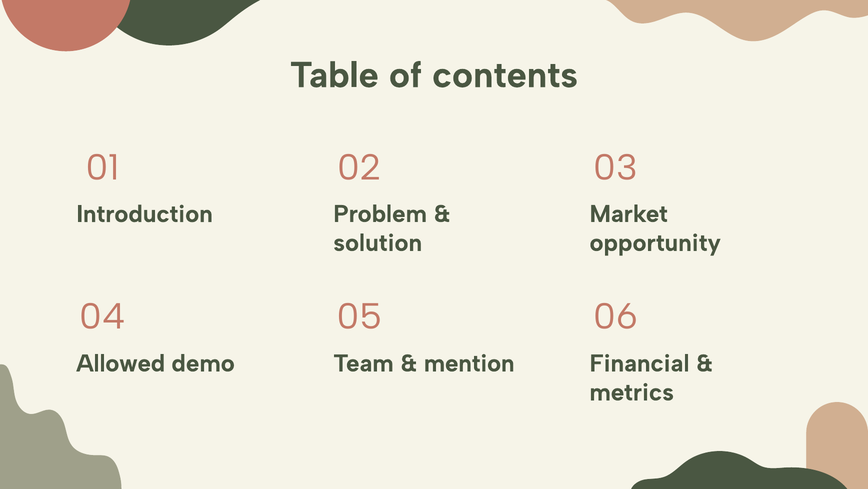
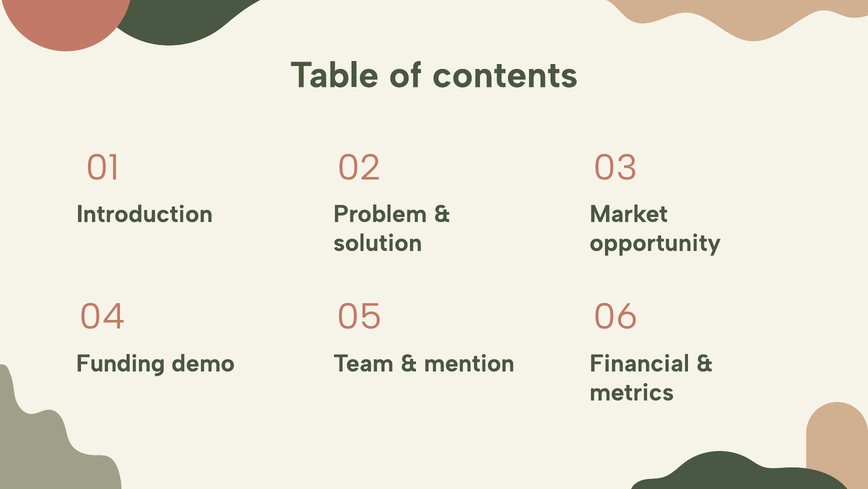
Allowed: Allowed -> Funding
